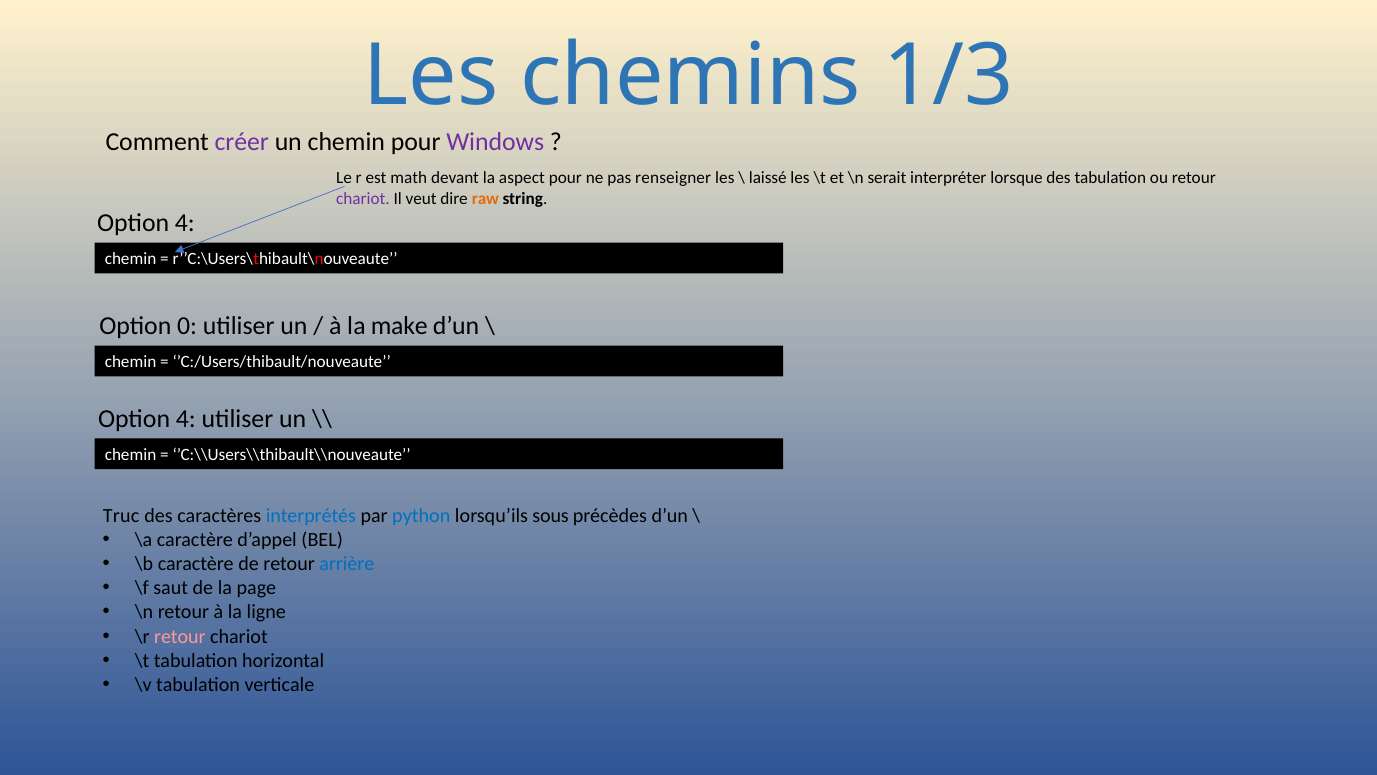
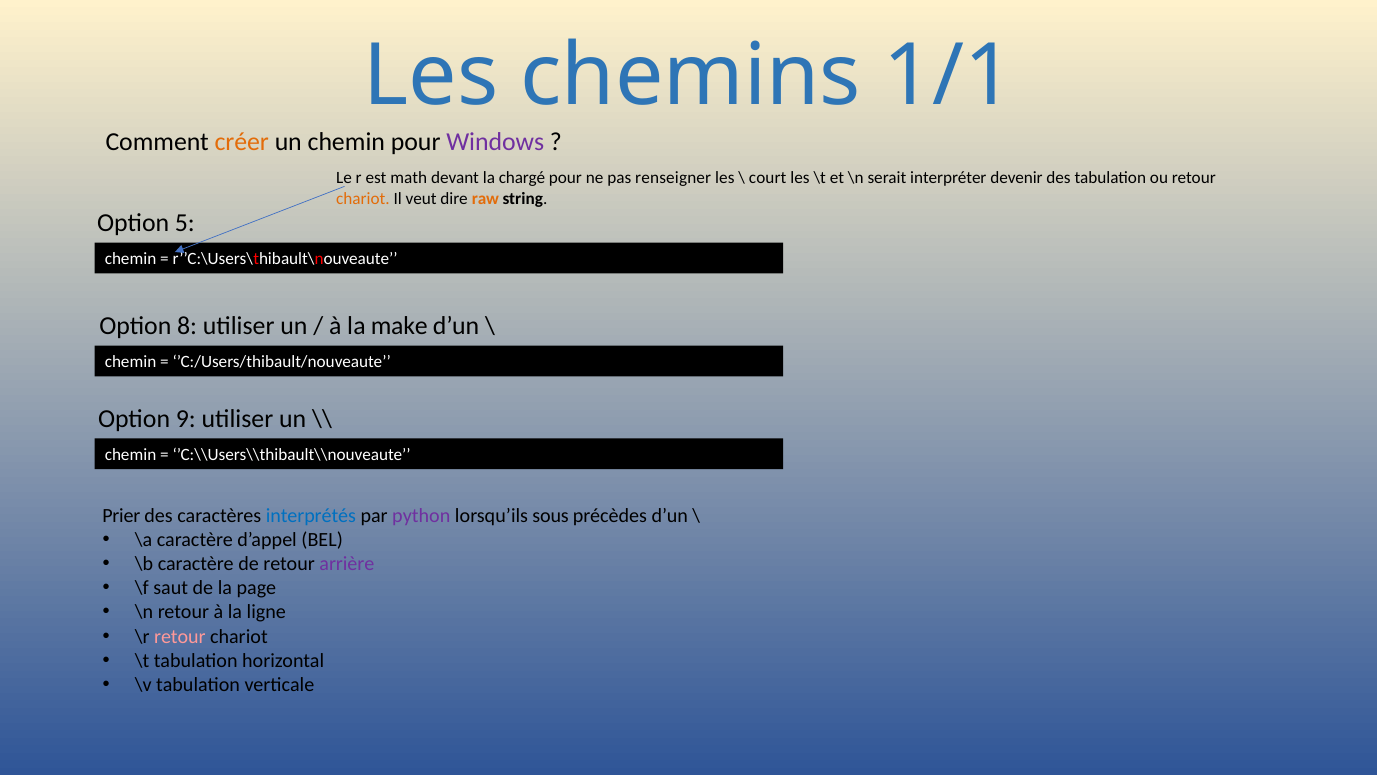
1/3: 1/3 -> 1/1
créer colour: purple -> orange
aspect: aspect -> chargé
laissé: laissé -> court
lorsque: lorsque -> devenir
chariot at (363, 199) colour: purple -> orange
4 at (185, 223): 4 -> 5
0: 0 -> 8
4 at (186, 419): 4 -> 9
Truc: Truc -> Prier
python colour: blue -> purple
arrière colour: blue -> purple
